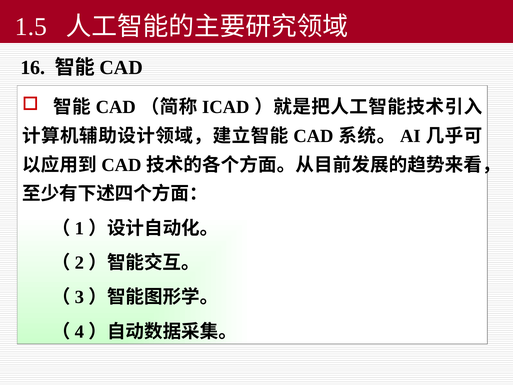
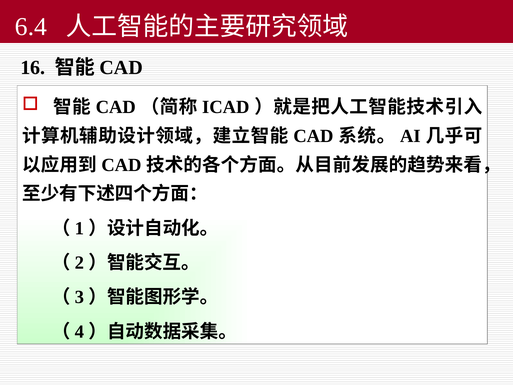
1.5: 1.5 -> 6.4
